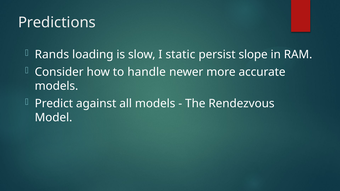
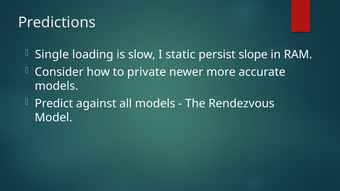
Rands: Rands -> Single
handle: handle -> private
